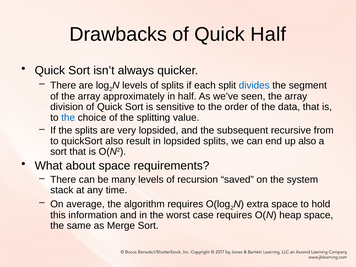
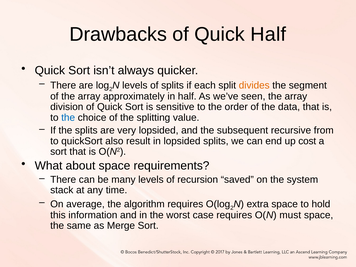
divides colour: blue -> orange
up also: also -> cost
heap: heap -> must
